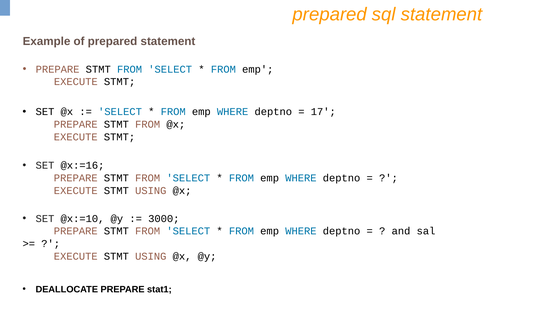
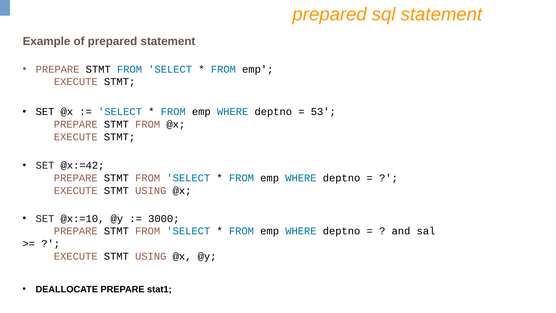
17: 17 -> 53
@x:=16: @x:=16 -> @x:=42
